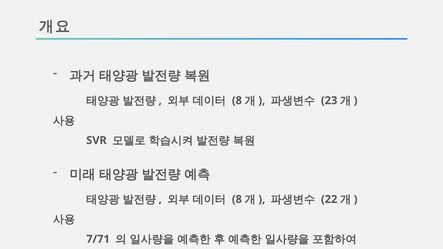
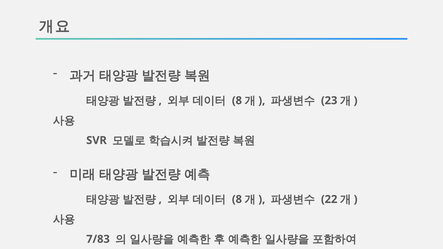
7/71: 7/71 -> 7/83
